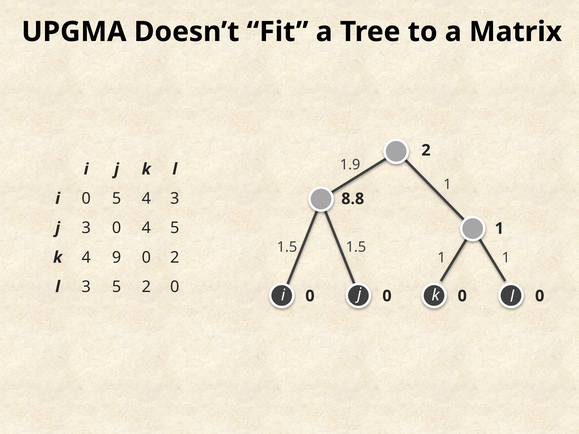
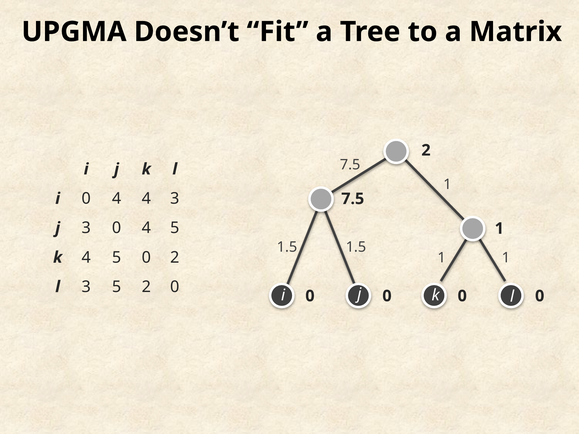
1.9 at (350, 165): 1.9 -> 7.5
i 0 5: 5 -> 4
8.8 at (353, 199): 8.8 -> 7.5
k 4 9: 9 -> 5
